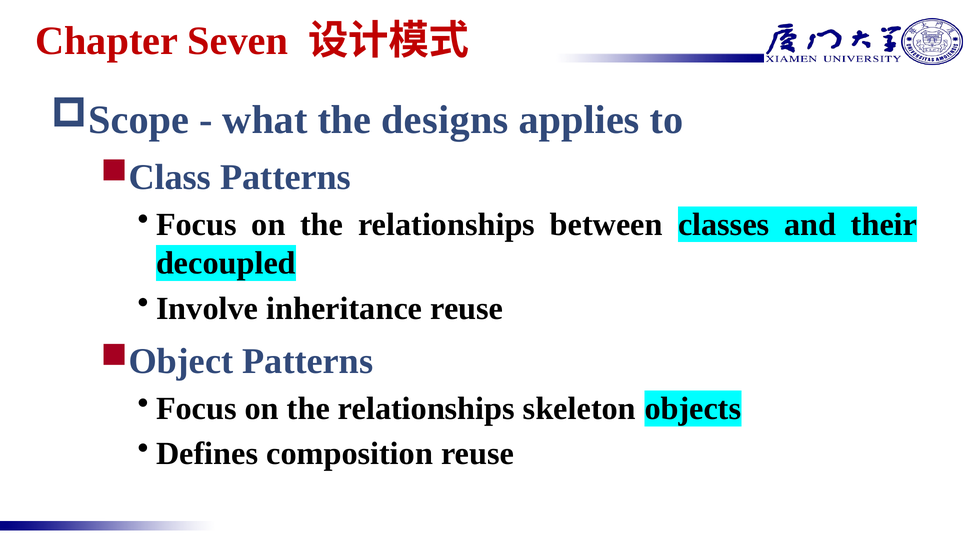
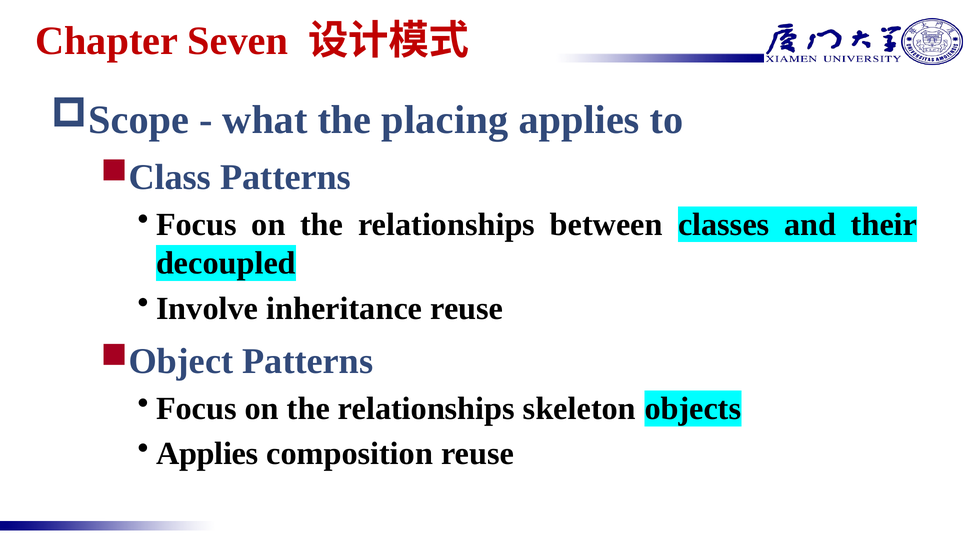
designs: designs -> placing
Defines at (207, 454): Defines -> Applies
